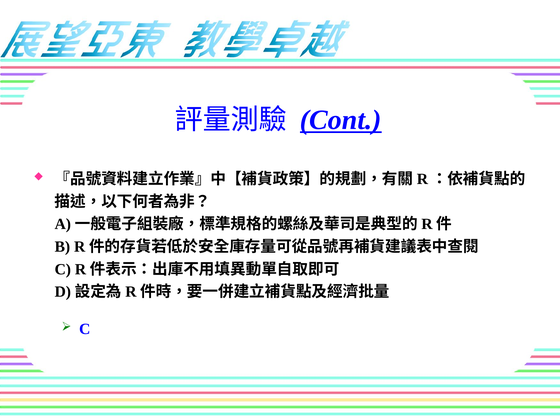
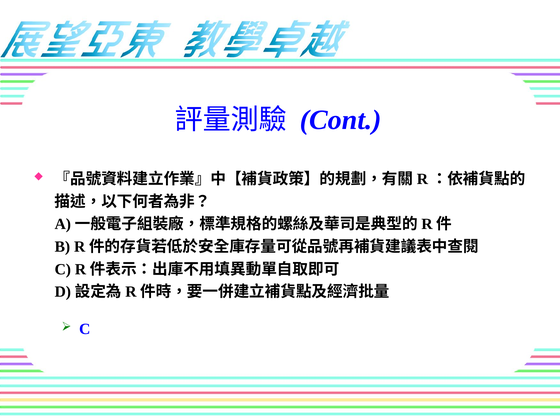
Cont underline: present -> none
